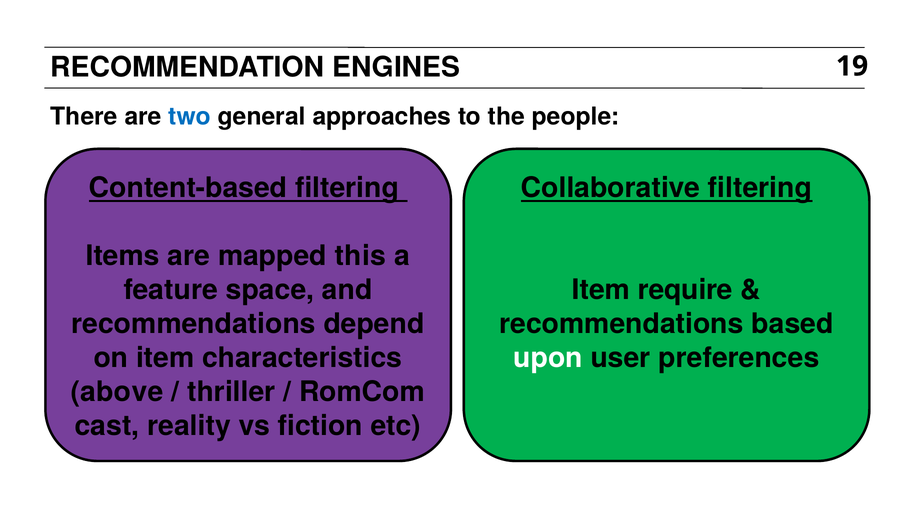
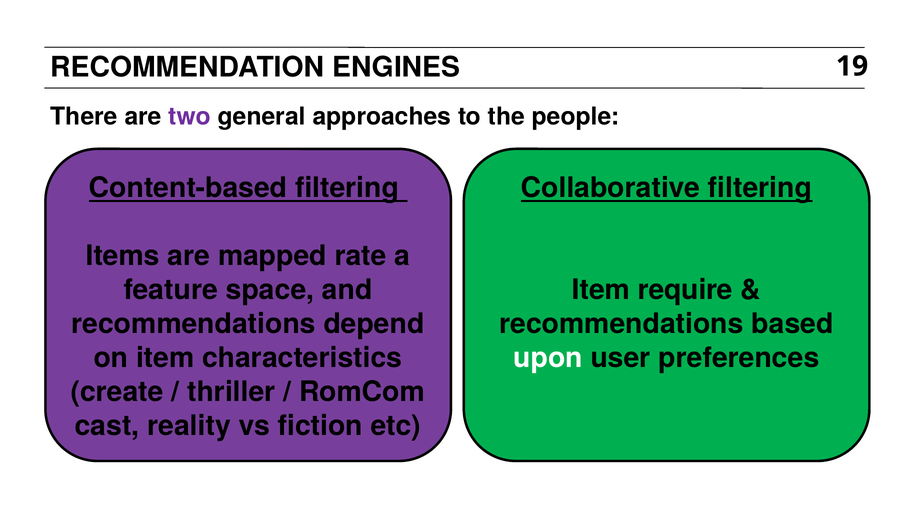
two colour: blue -> purple
this: this -> rate
above: above -> create
